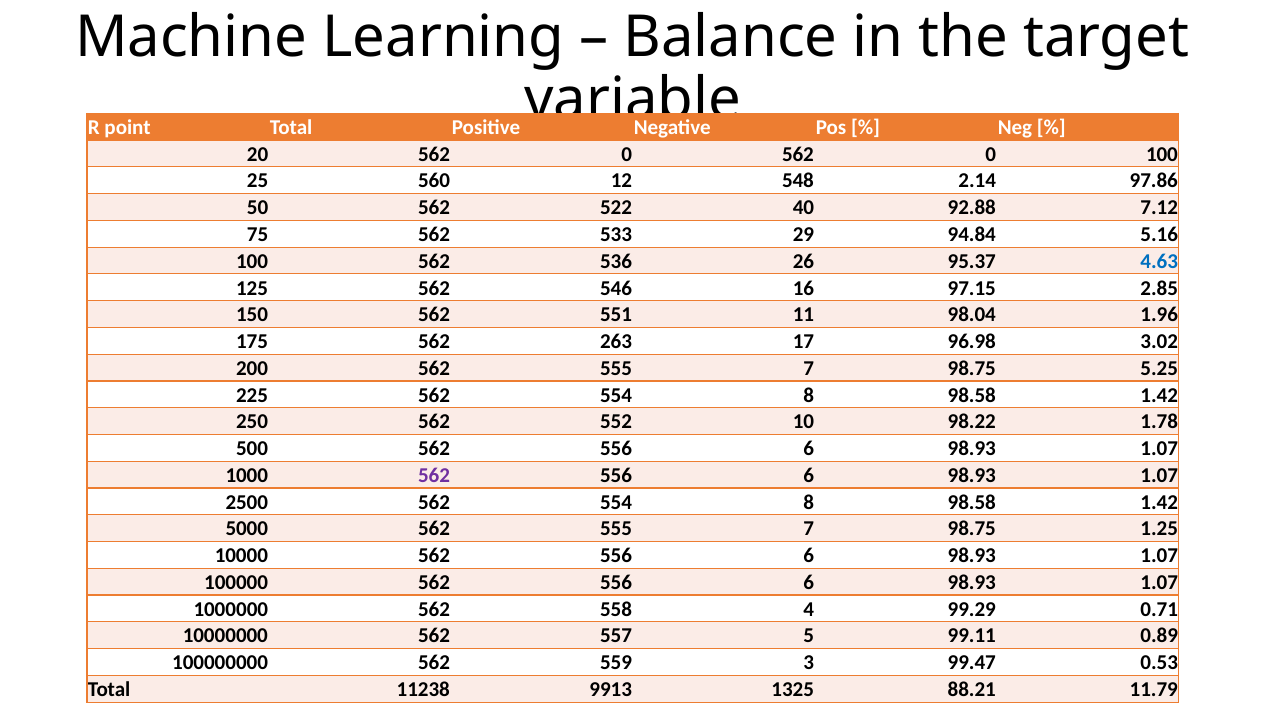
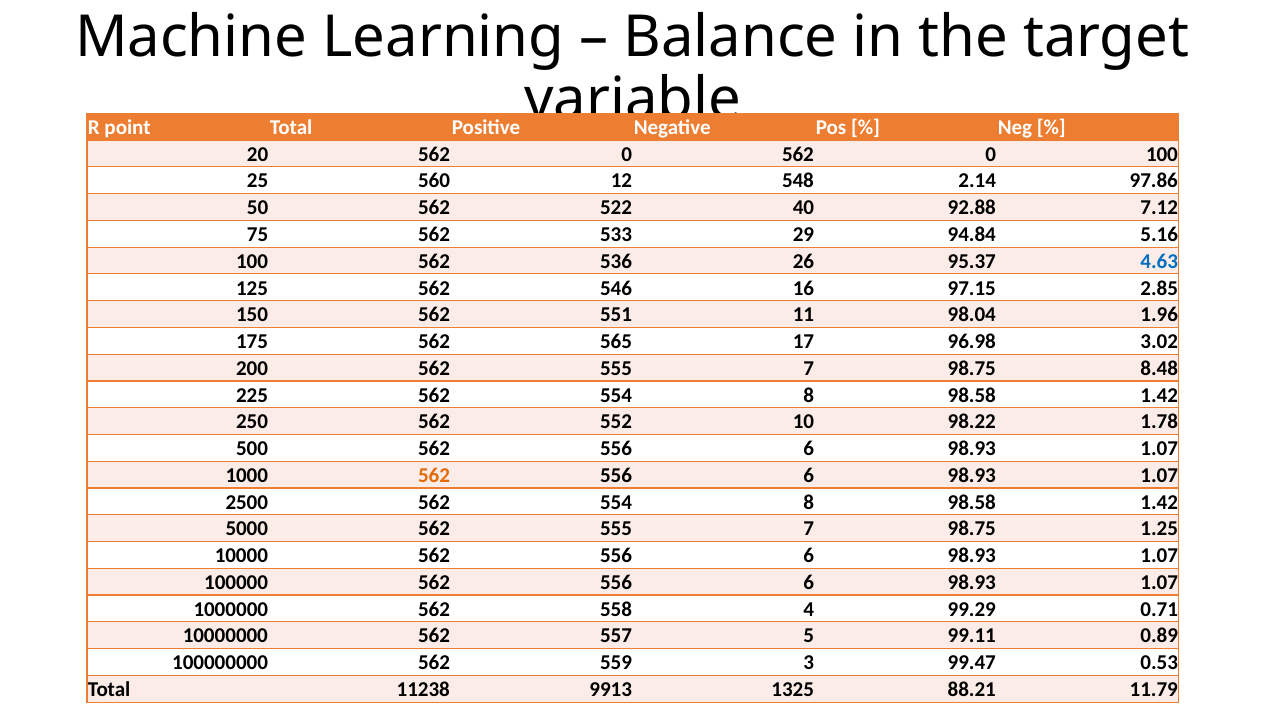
263: 263 -> 565
5.25: 5.25 -> 8.48
562 at (434, 475) colour: purple -> orange
